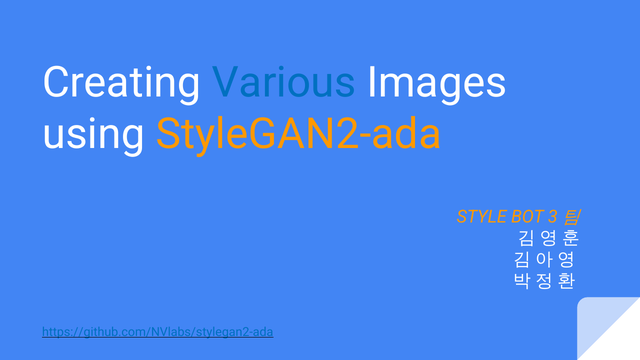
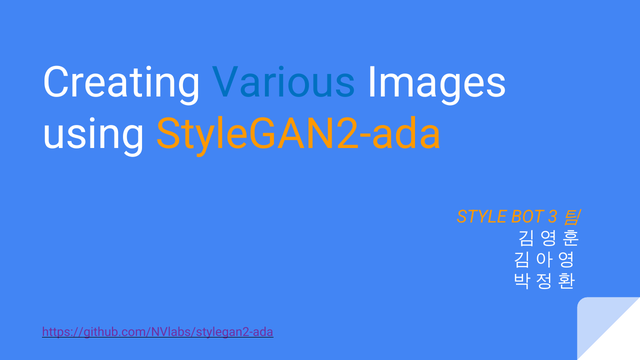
https://github.com/NVlabs/stylegan2-ada colour: blue -> purple
